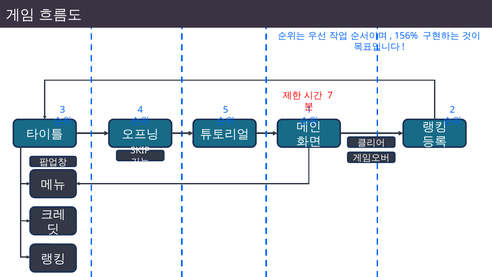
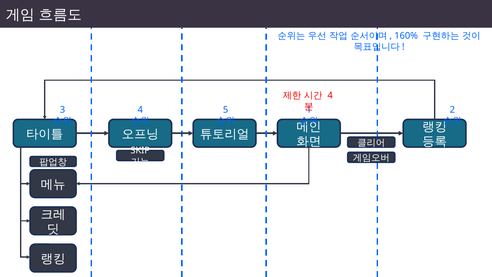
156%: 156% -> 160%
7 at (330, 95): 7 -> 4
